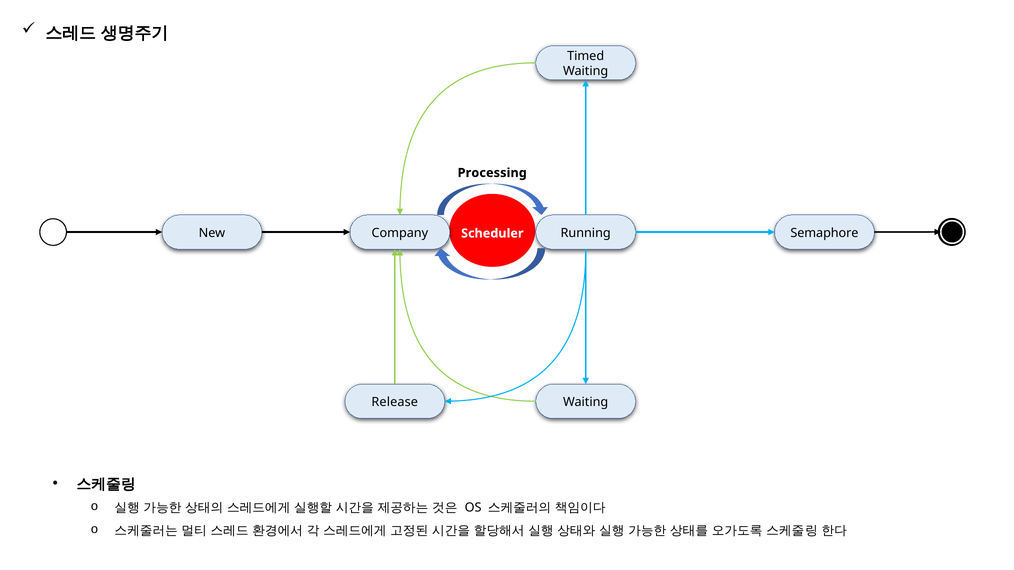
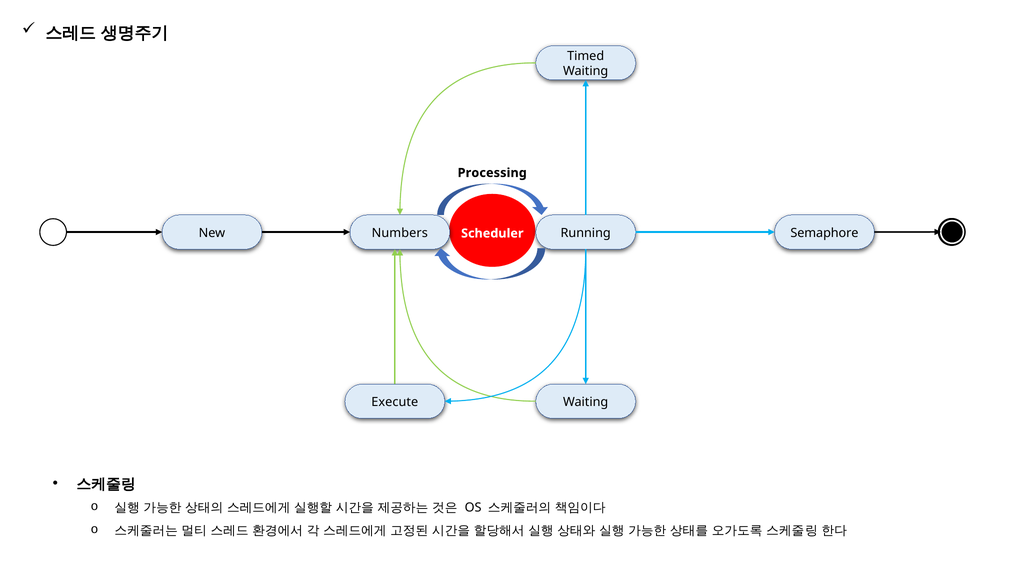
Company: Company -> Numbers
Release: Release -> Execute
